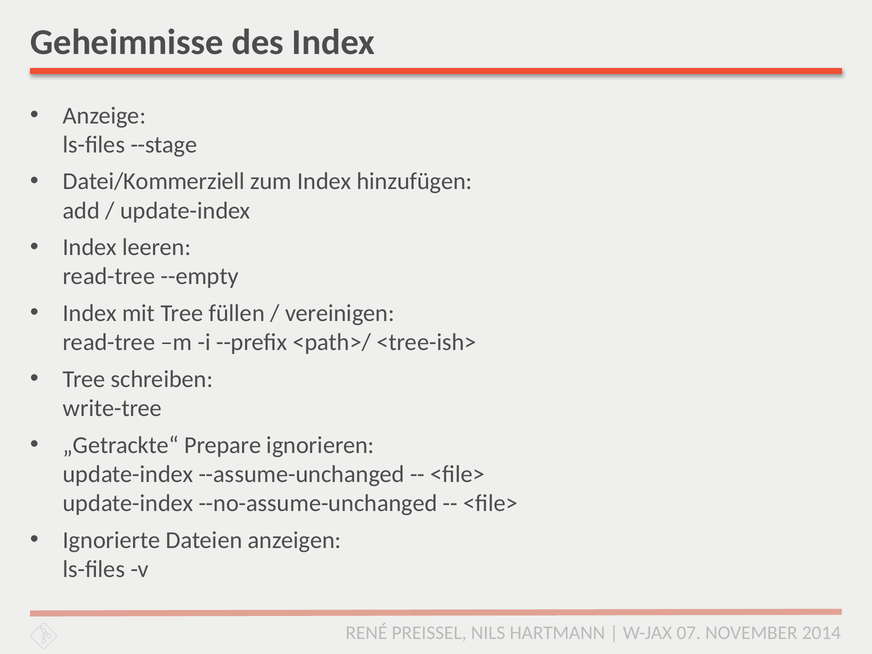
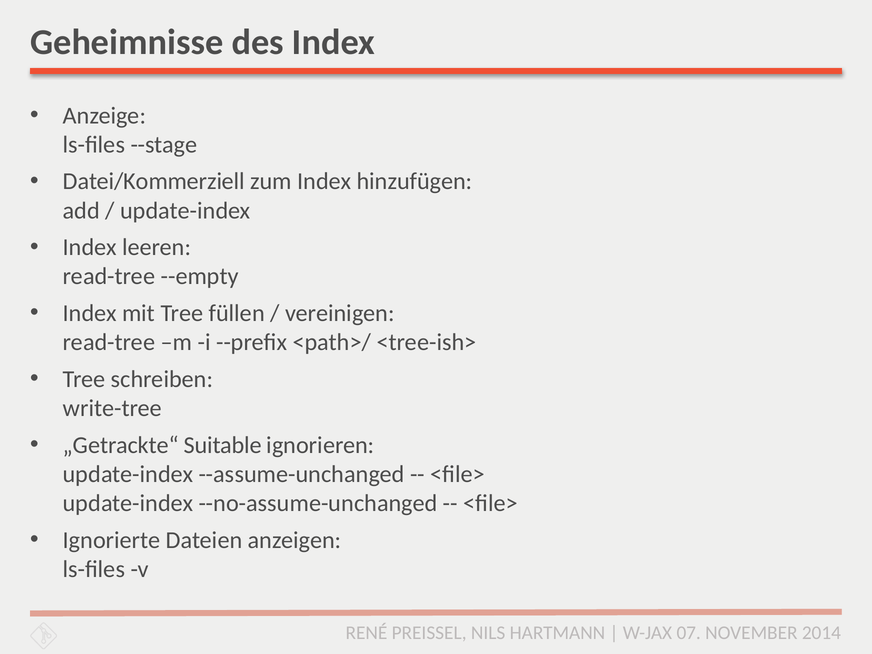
Prepare: Prepare -> Suitable
